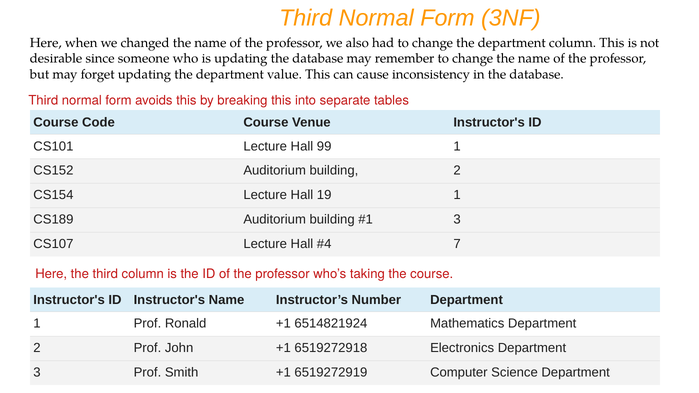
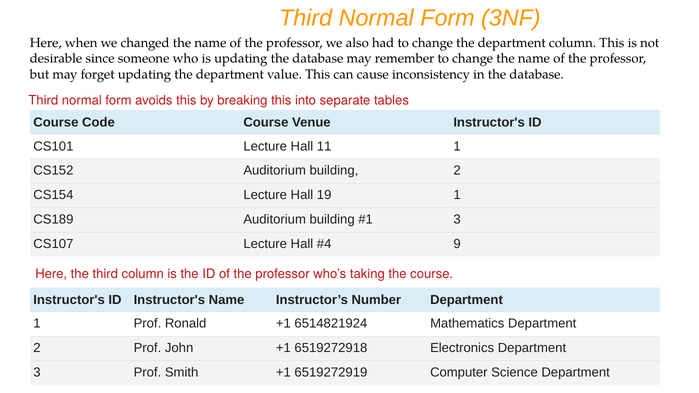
99: 99 -> 11
7: 7 -> 9
